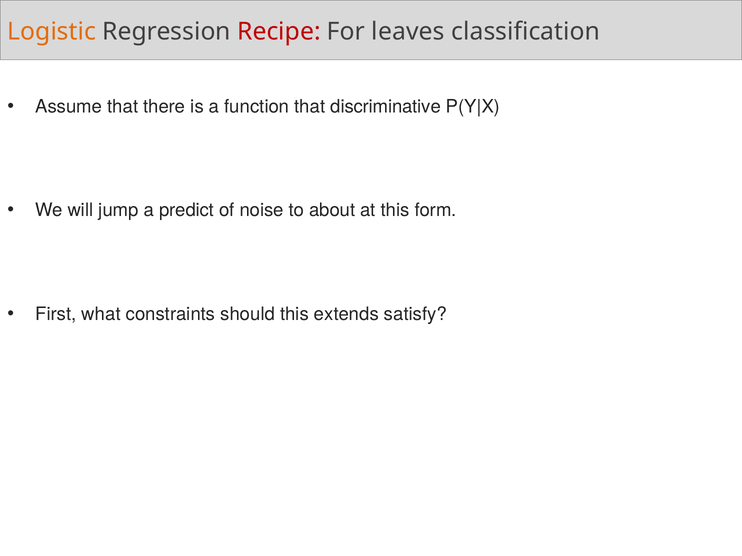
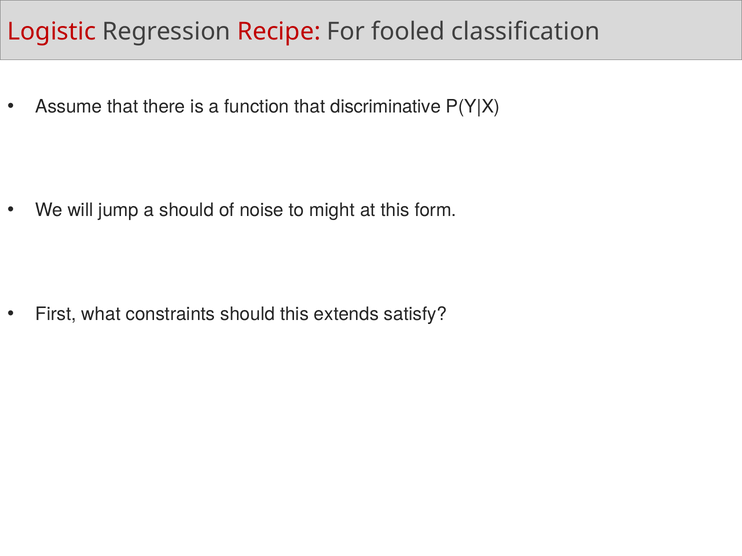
Logistic colour: orange -> red
leaves: leaves -> fooled
a predict: predict -> should
about: about -> might
